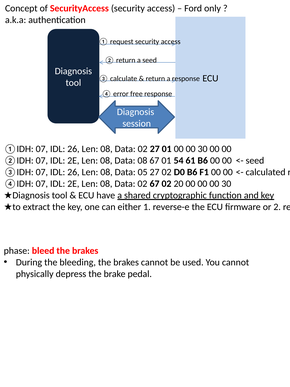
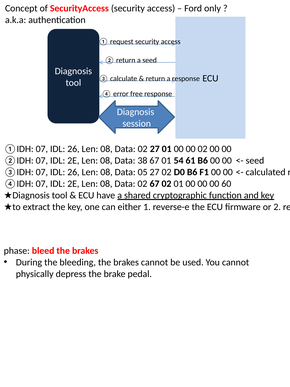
01 00 00 30: 30 -> 02
Data 08: 08 -> 38
02 20: 20 -> 01
00 00 00 30: 30 -> 60
